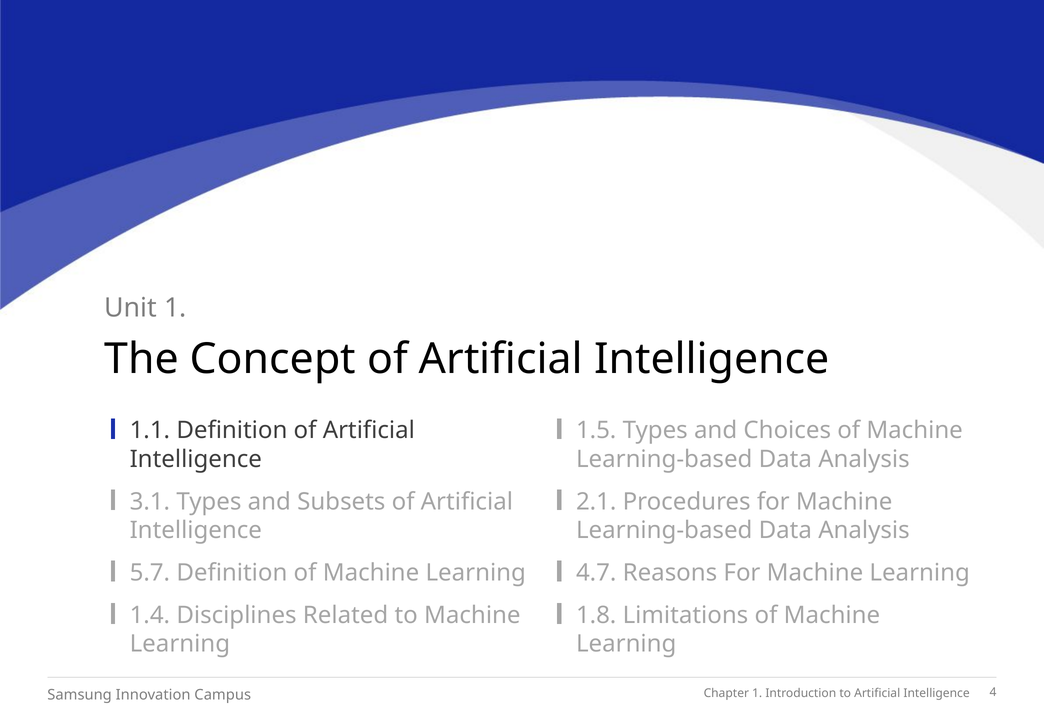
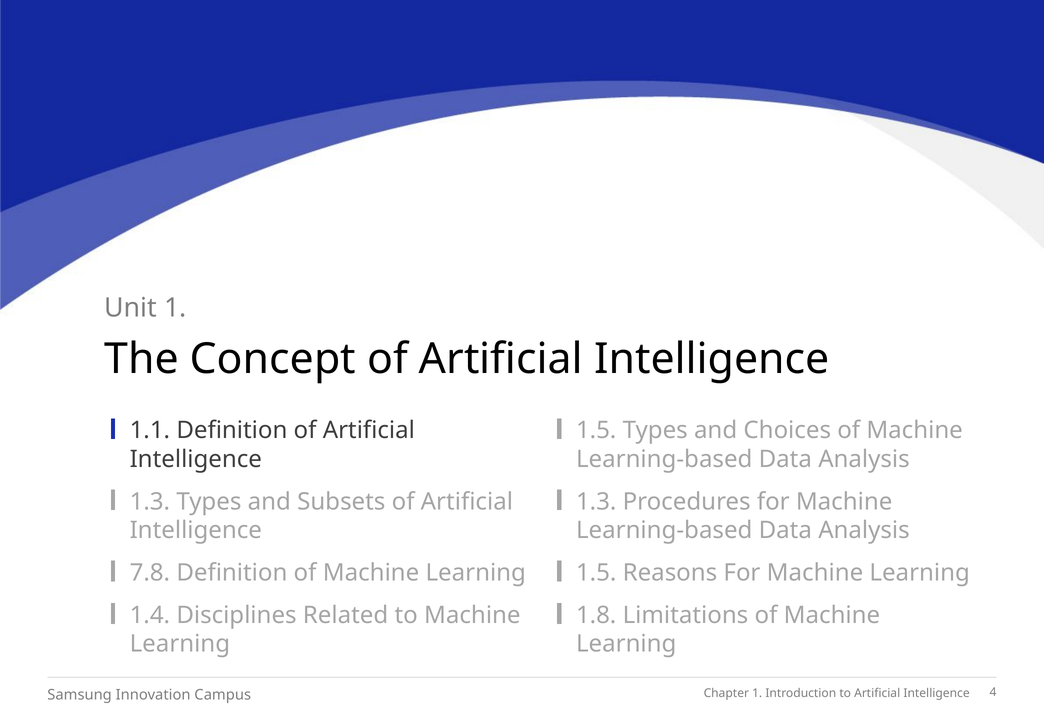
3.1 at (150, 502): 3.1 -> 1.3
2.1 at (596, 502): 2.1 -> 1.3
5.7: 5.7 -> 7.8
4.7 at (596, 573): 4.7 -> 1.5
